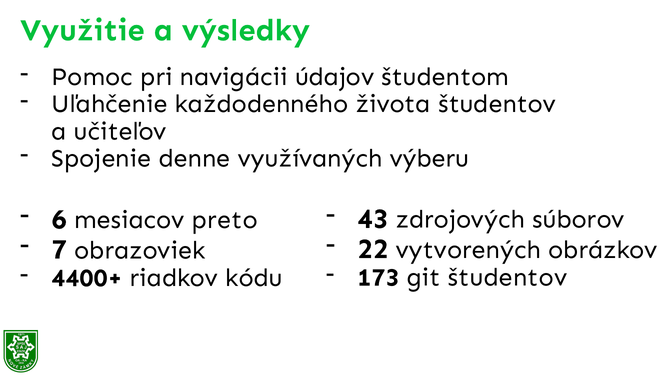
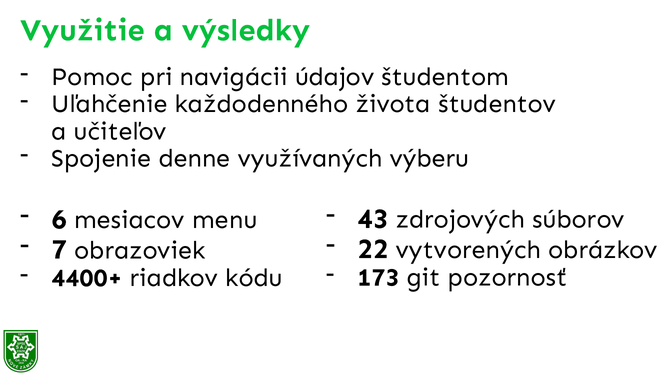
preto: preto -> menu
git študentov: študentov -> pozornosť
